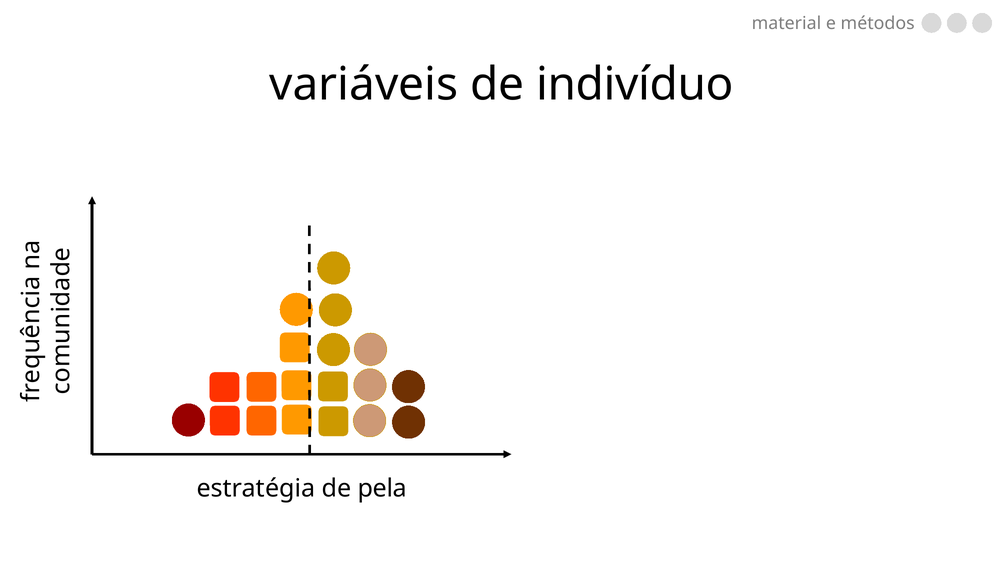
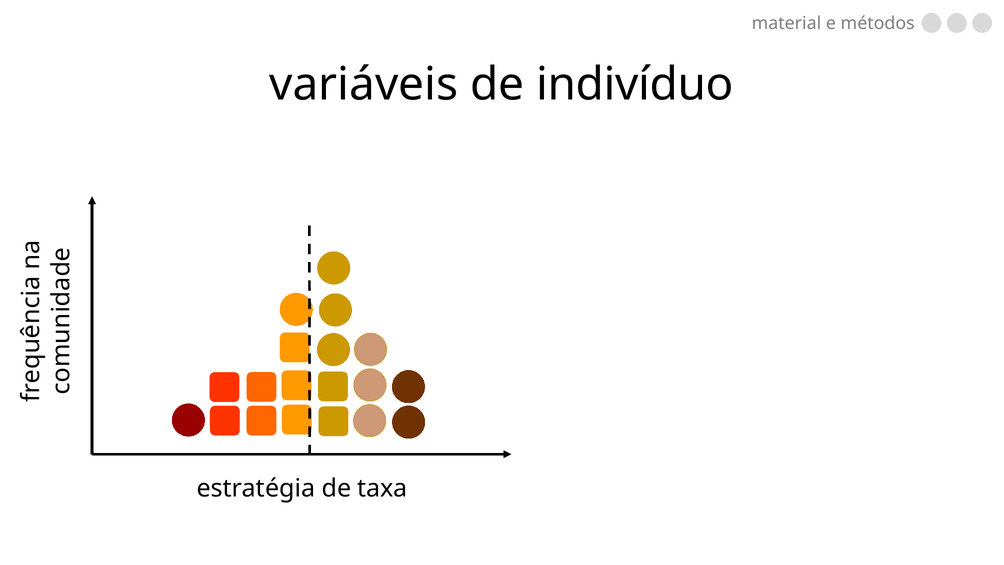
pela: pela -> taxa
